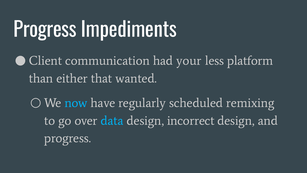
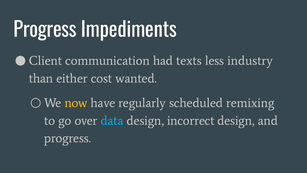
your: your -> texts
platform: platform -> industry
that: that -> cost
now colour: light blue -> yellow
